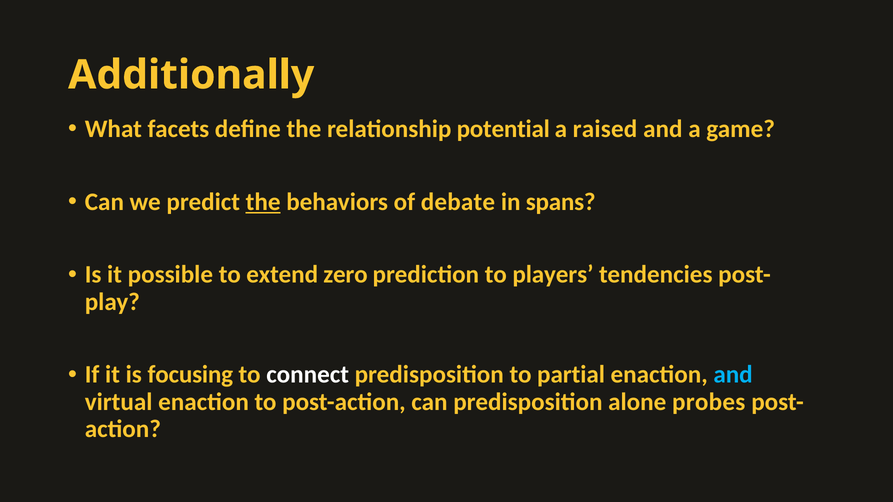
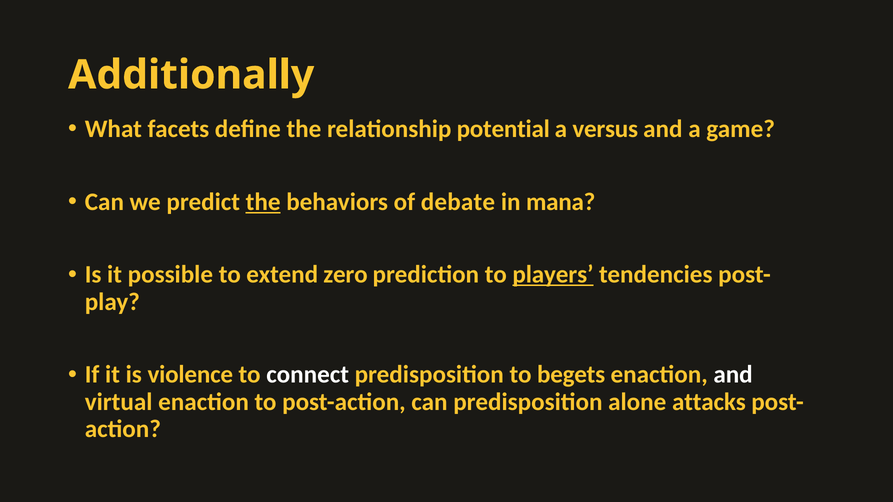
raised: raised -> versus
spans: spans -> mana
players underline: none -> present
focusing: focusing -> violence
partial: partial -> begets
and at (733, 375) colour: light blue -> white
probes: probes -> attacks
